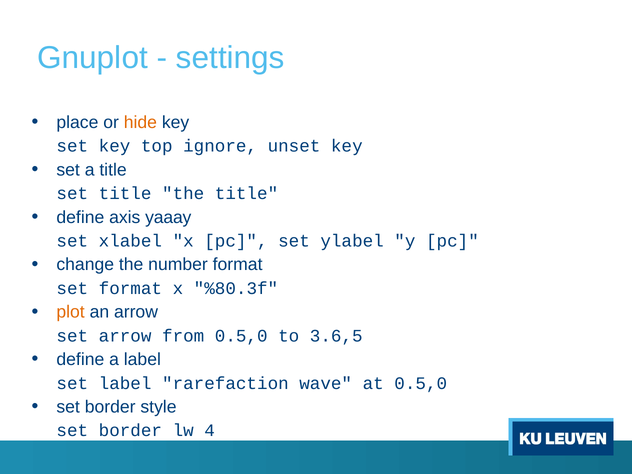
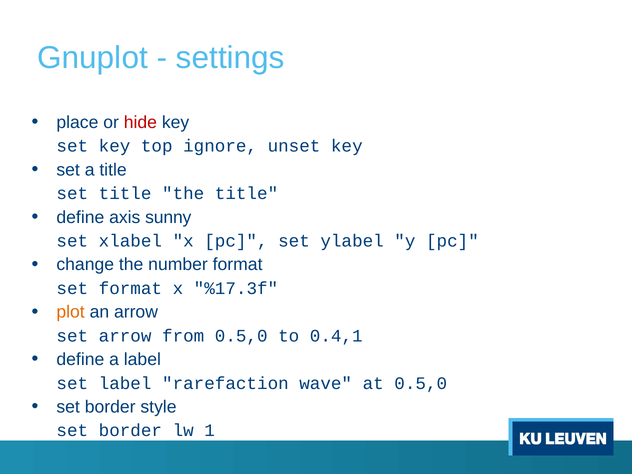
hide colour: orange -> red
yaaay: yaaay -> sunny
%80.3f: %80.3f -> %17.3f
3.6,5: 3.6,5 -> 0.4,1
4: 4 -> 1
